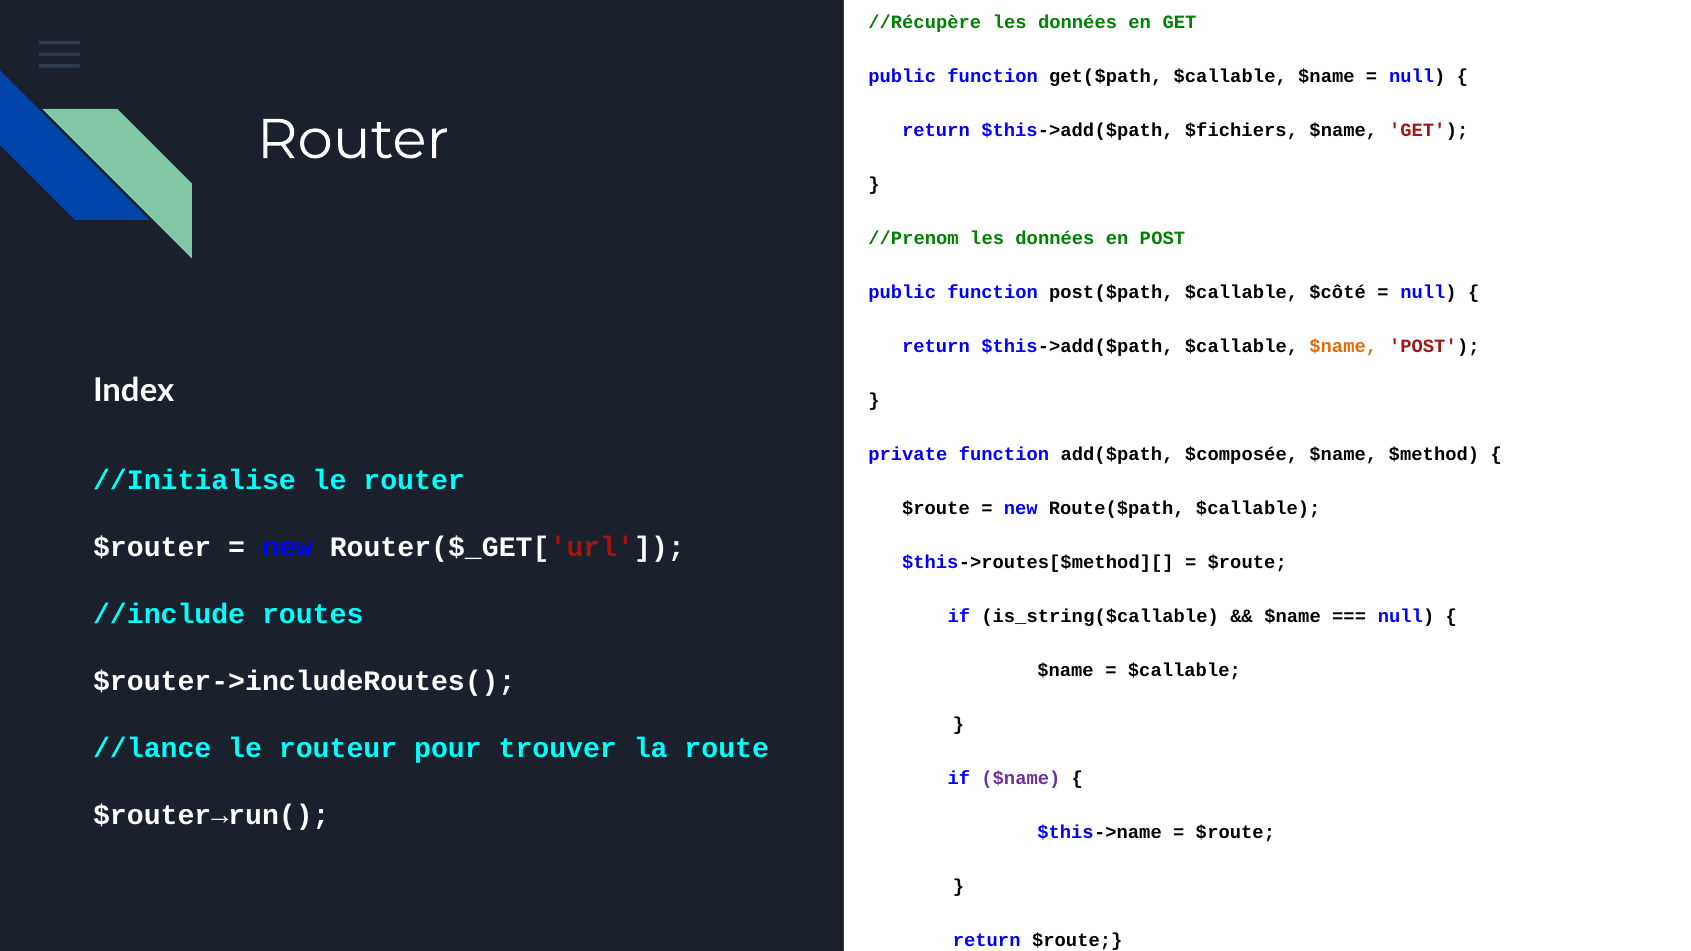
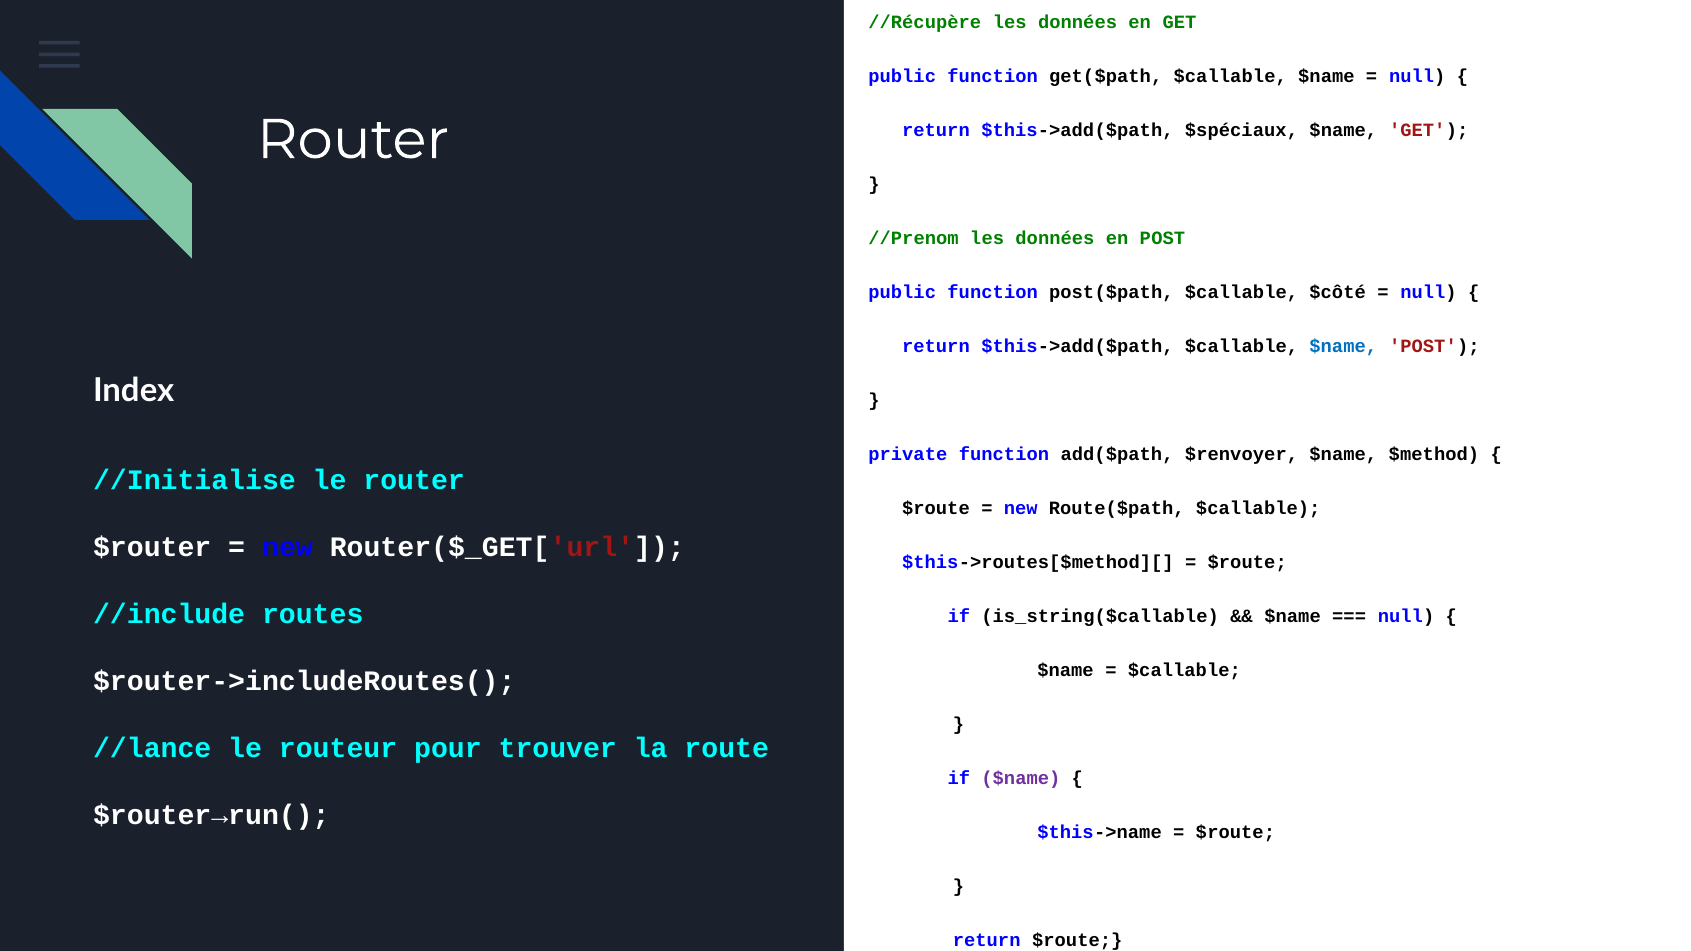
$fichiers: $fichiers -> $spéciaux
$name at (1343, 347) colour: orange -> blue
$composée: $composée -> $renvoyer
